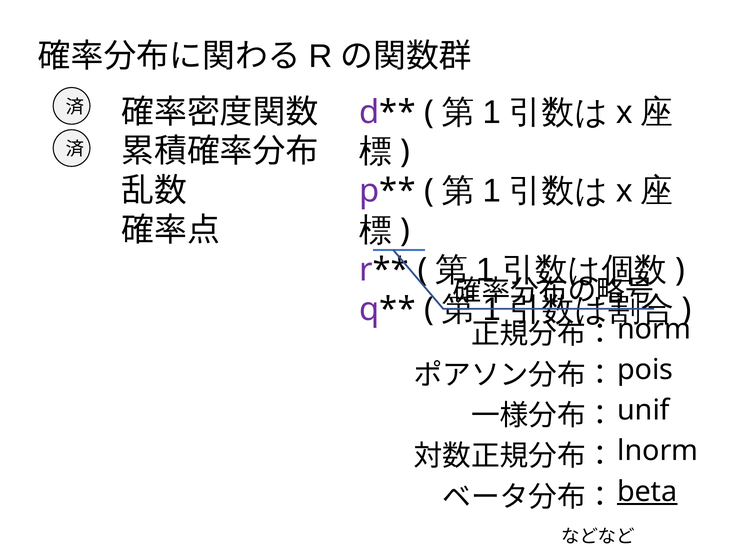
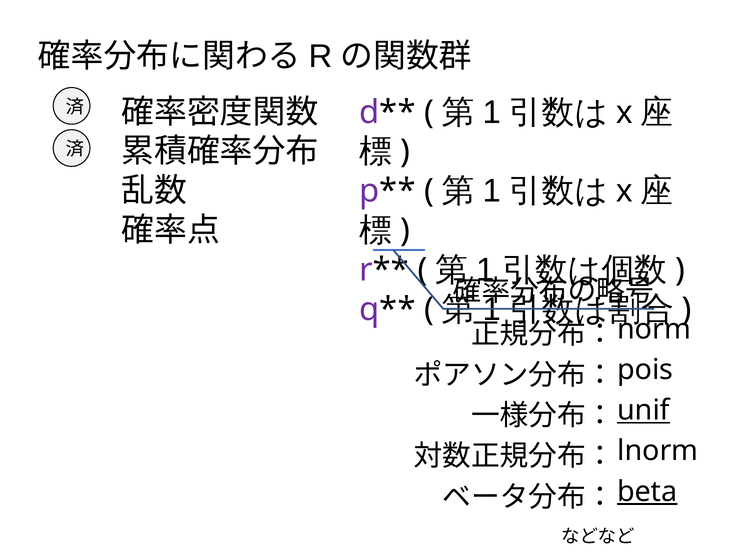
unif underline: none -> present
